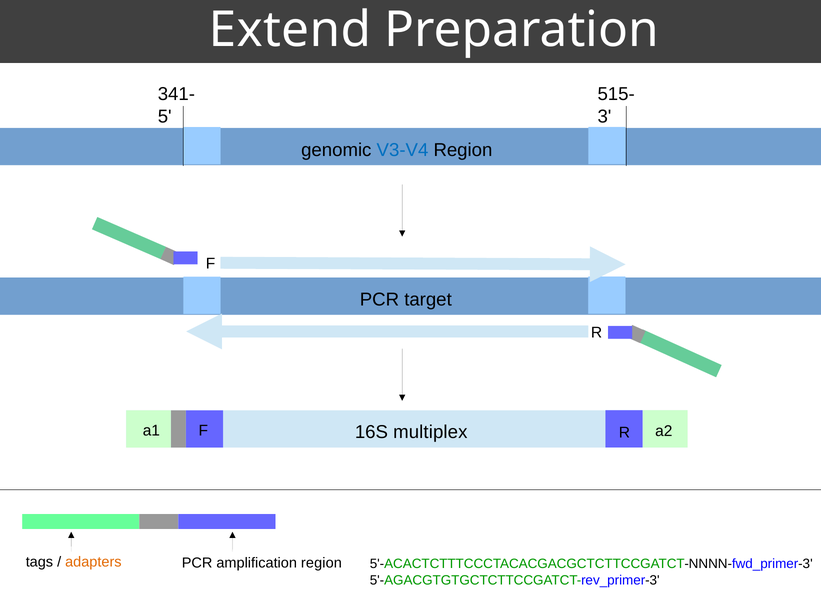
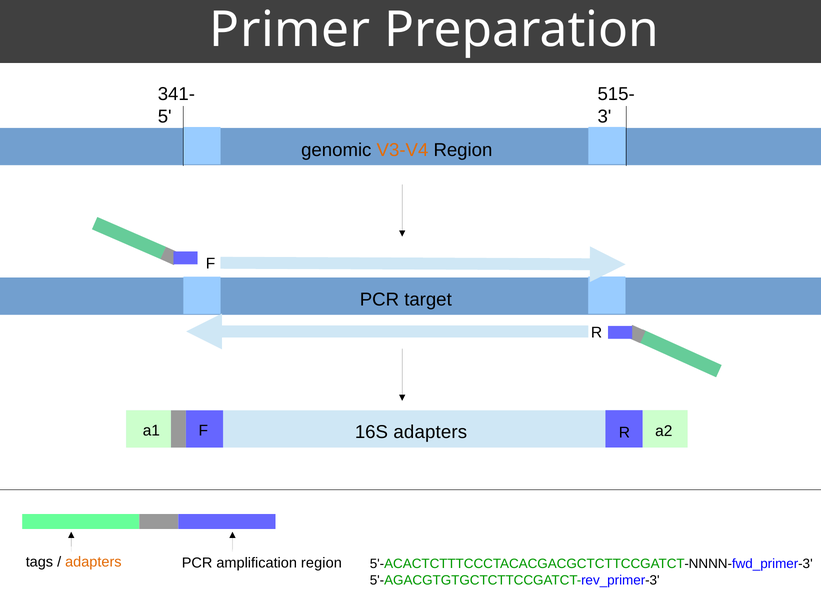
Extend: Extend -> Primer
V3-V4 colour: blue -> orange
16S multiplex: multiplex -> adapters
